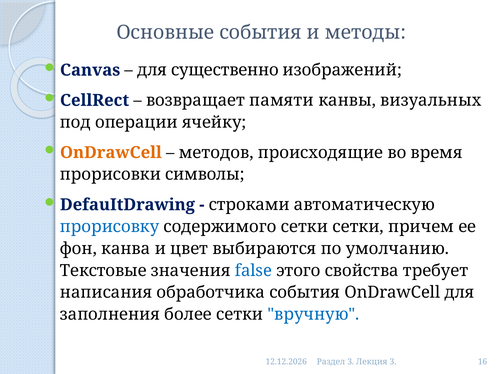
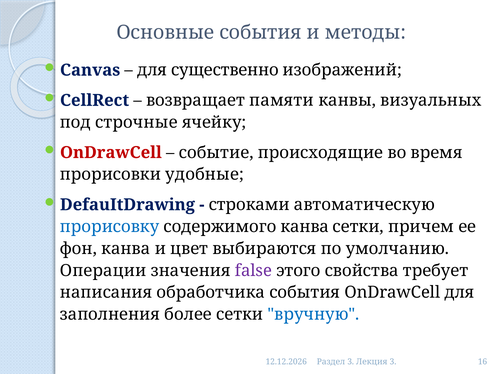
операции: операции -> строчные
OnDrawCell at (111, 153) colour: orange -> red
методов: методов -> событие
символы: символы -> удобные
содержимого сетки: сетки -> канва
Текстовые: Текстовые -> Операции
false colour: blue -> purple
